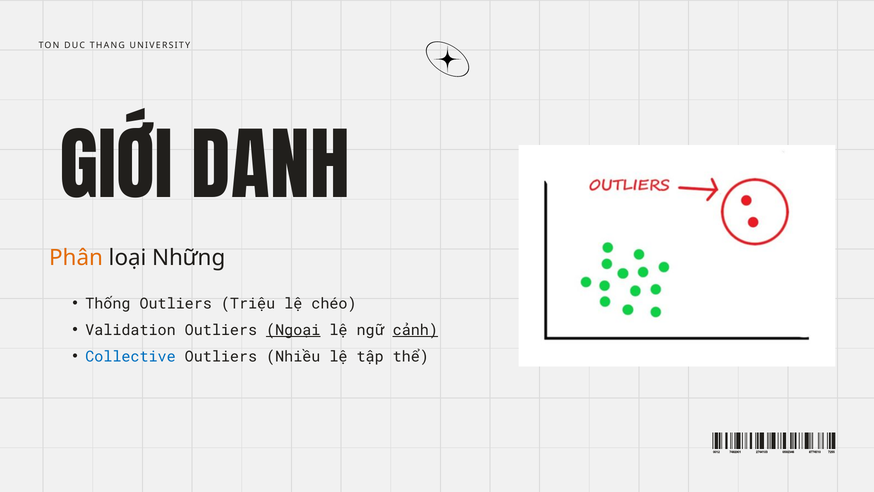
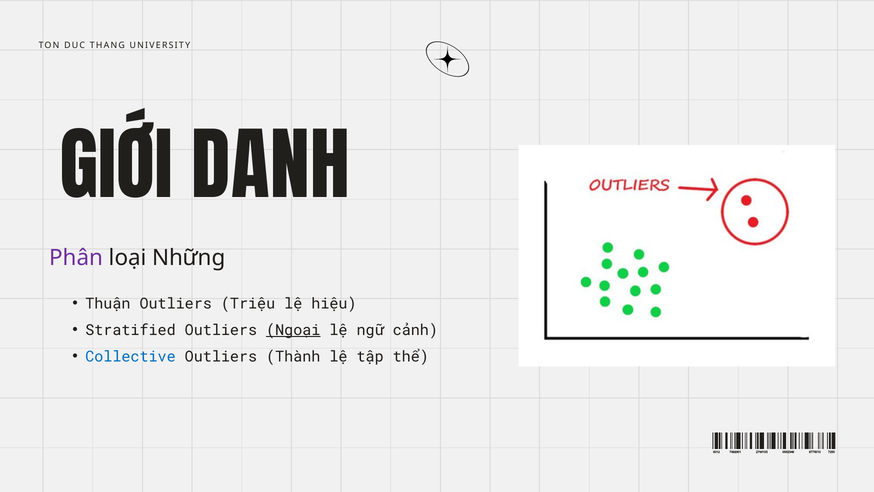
Phân colour: orange -> purple
Thống: Thống -> Thuận
chéo: chéo -> hiệu
Validation: Validation -> Stratified
cảnh underline: present -> none
Nhiều: Nhiều -> Thành
